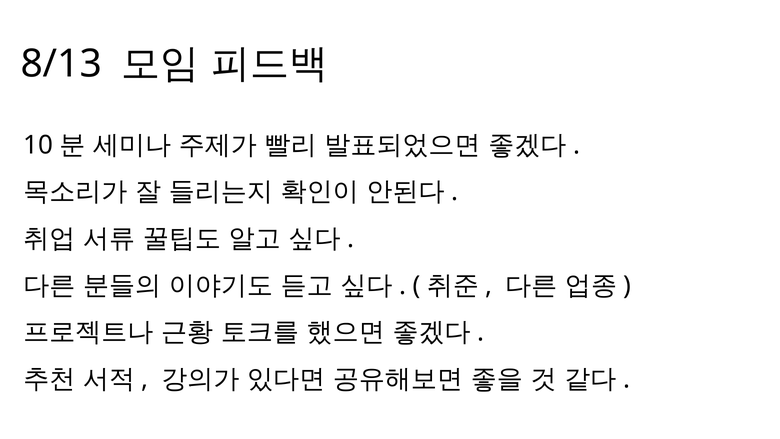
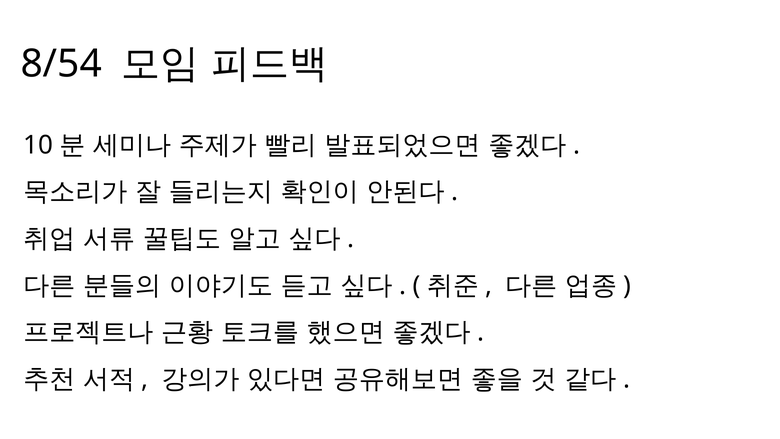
8/13: 8/13 -> 8/54
